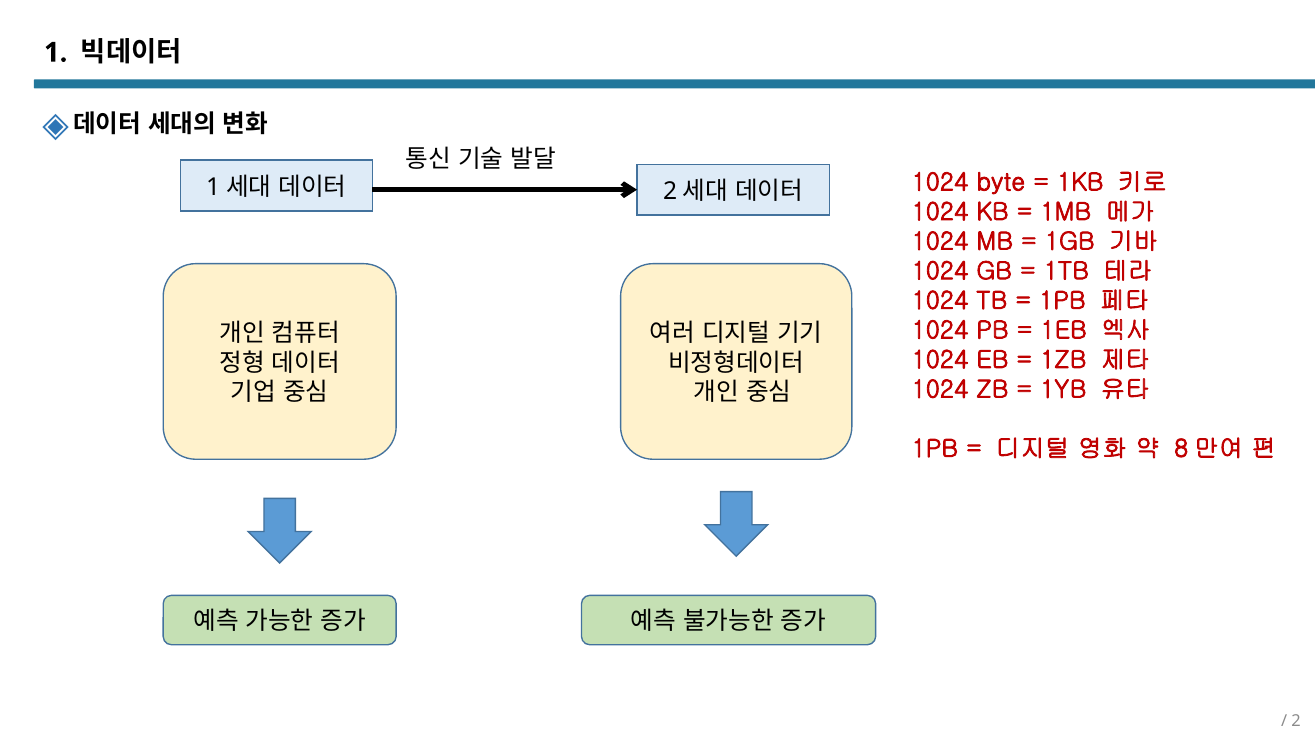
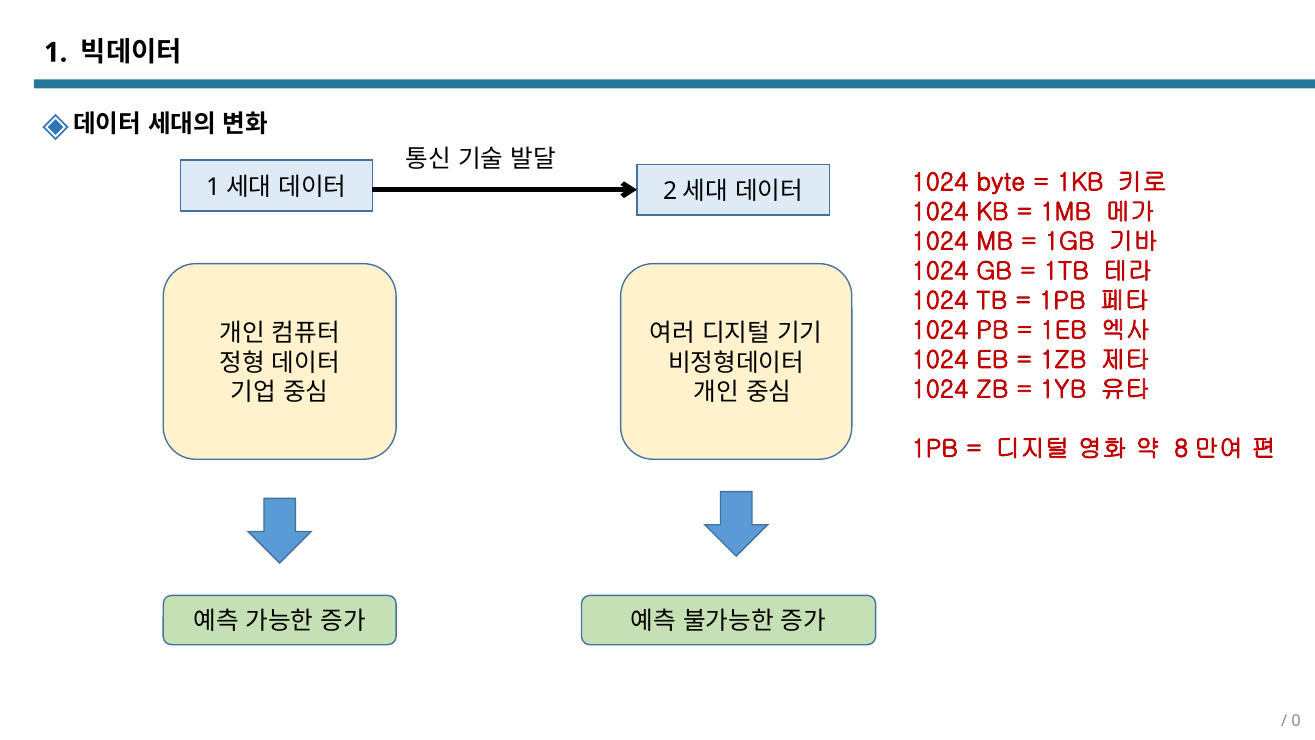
2: 2 -> 0
